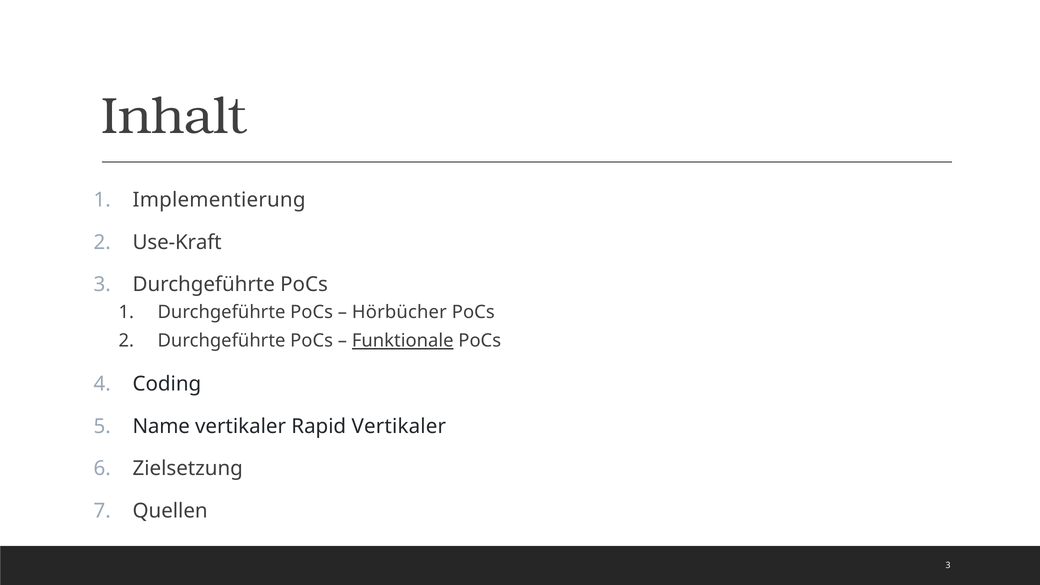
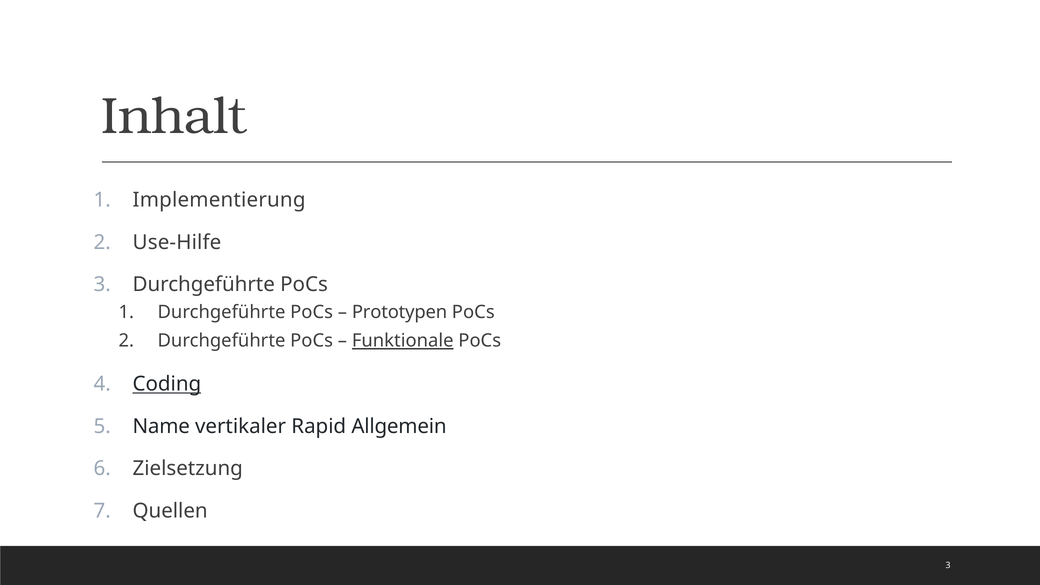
Use-Kraft: Use-Kraft -> Use-Hilfe
Hörbücher: Hörbücher -> Prototypen
Coding underline: none -> present
Rapid Vertikaler: Vertikaler -> Allgemein
